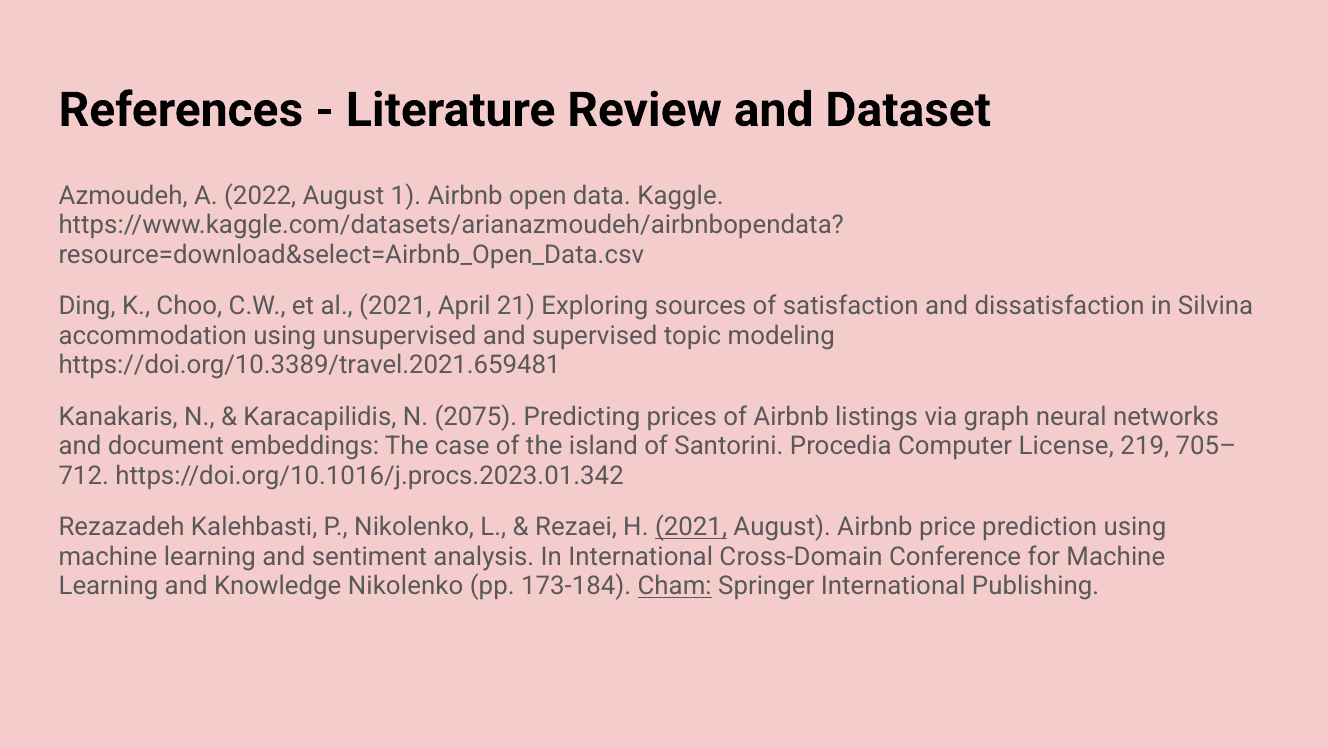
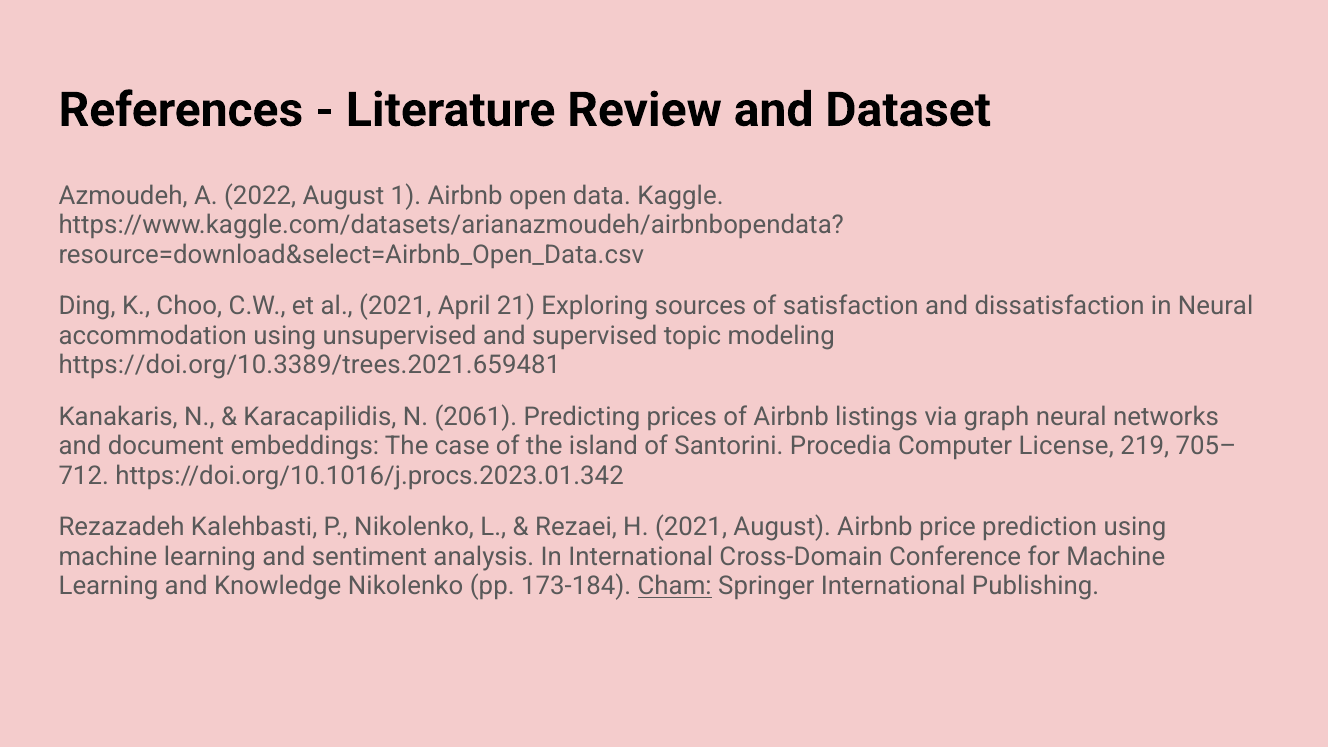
in Silvina: Silvina -> Neural
https://doi.org/10.3389/travel.2021.659481: https://doi.org/10.3389/travel.2021.659481 -> https://doi.org/10.3389/trees.2021.659481
2075: 2075 -> 2061
2021 at (691, 527) underline: present -> none
